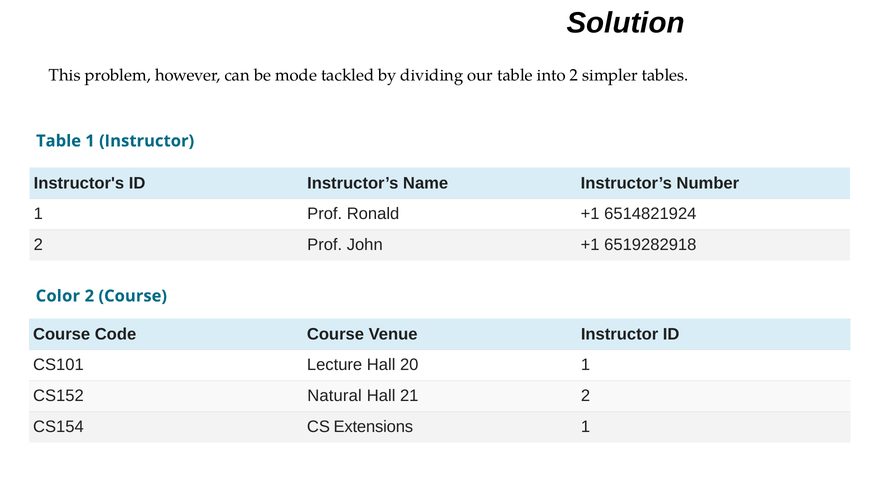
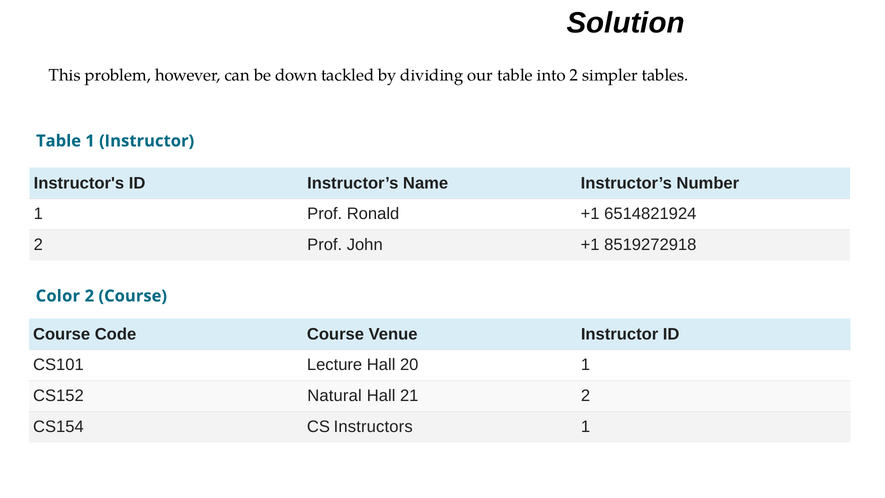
mode: mode -> down
6519282918: 6519282918 -> 8519272918
Extensions: Extensions -> Instructors
